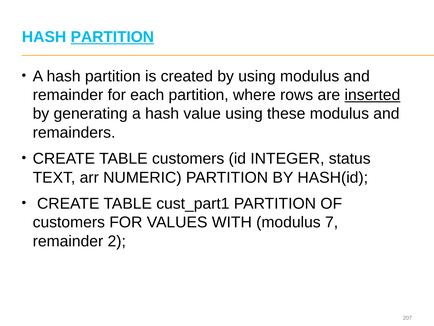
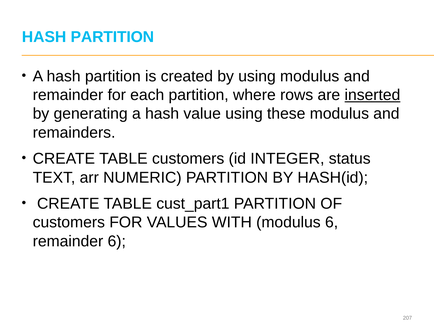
PARTITION at (112, 37) underline: present -> none
modulus 7: 7 -> 6
remainder 2: 2 -> 6
